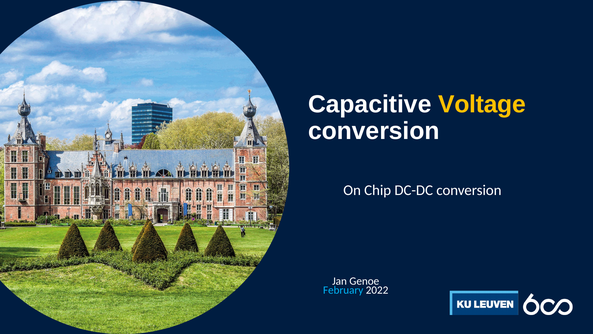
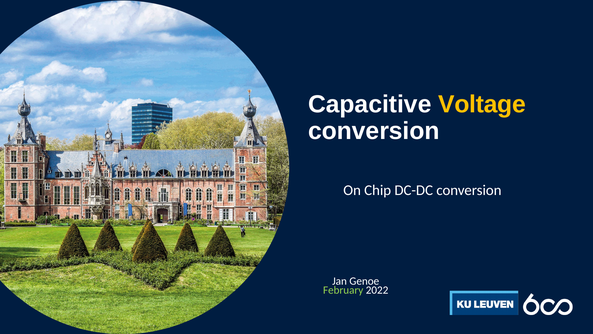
February colour: light blue -> light green
